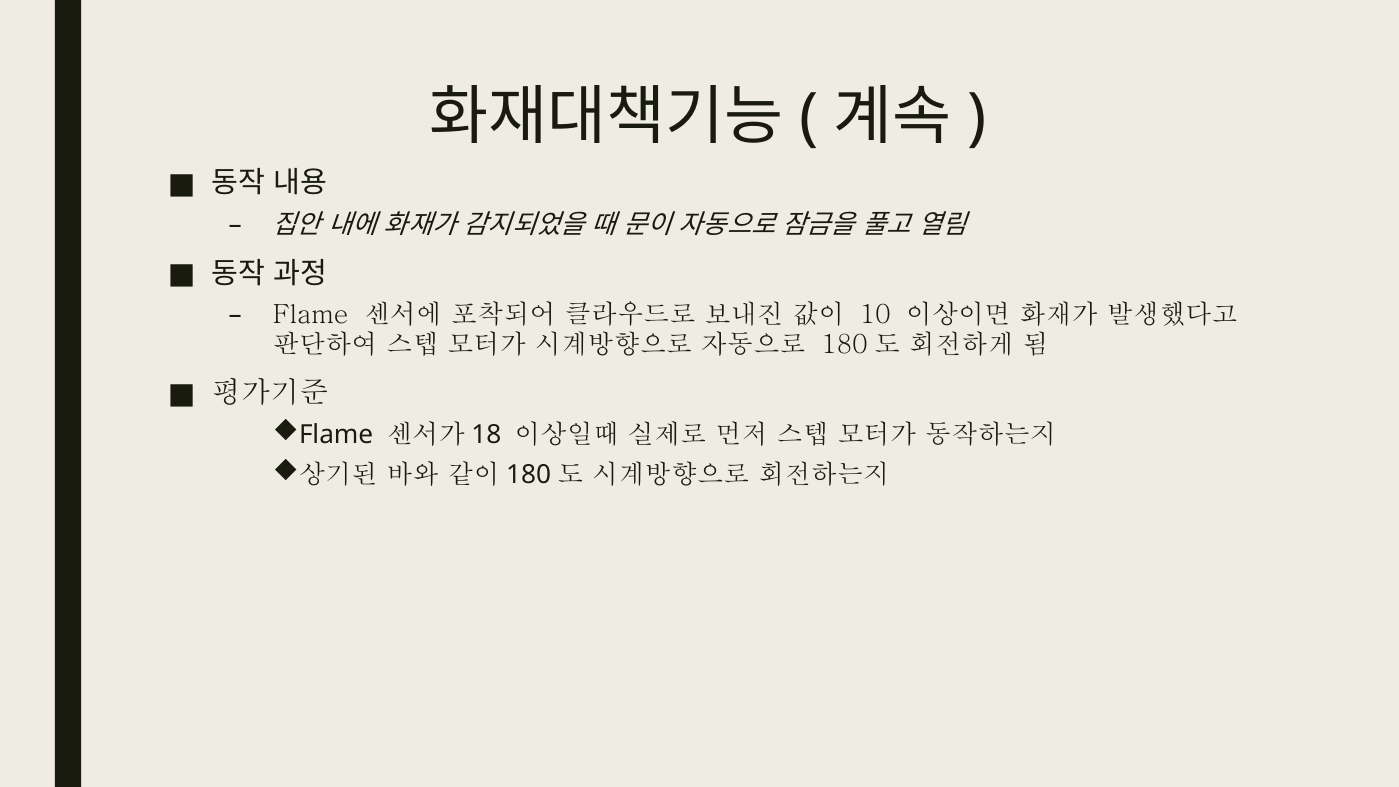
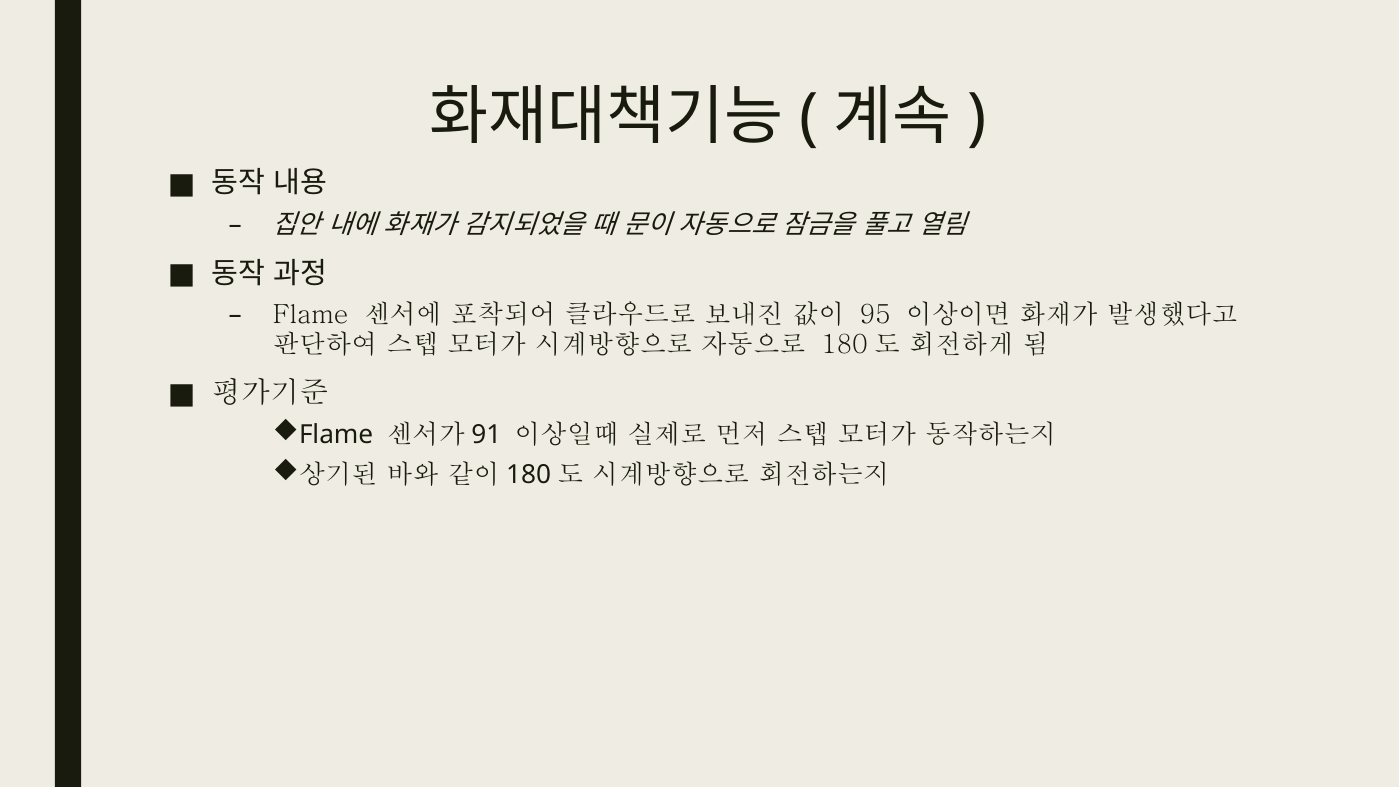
10: 10 -> 95
18: 18 -> 91
